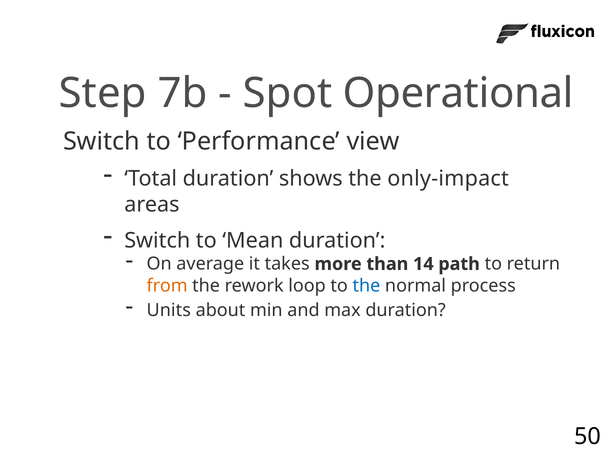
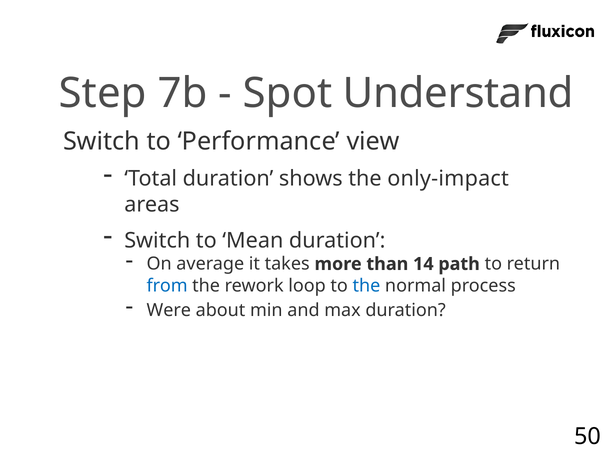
Operational: Operational -> Understand
from colour: orange -> blue
Units: Units -> Were
